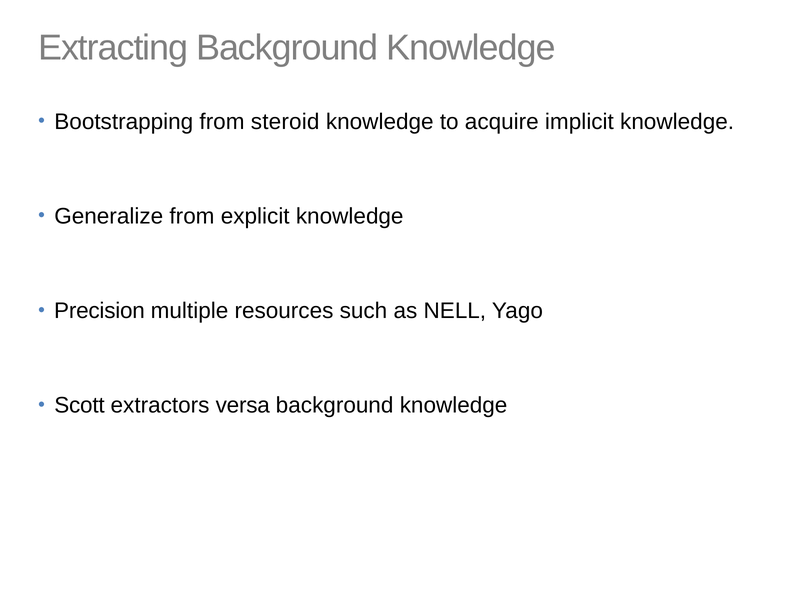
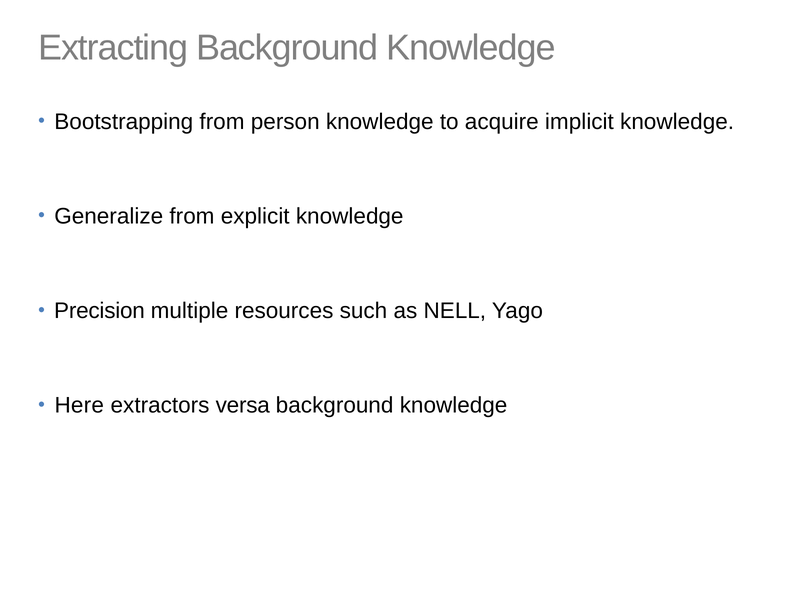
steroid: steroid -> person
Scott: Scott -> Here
